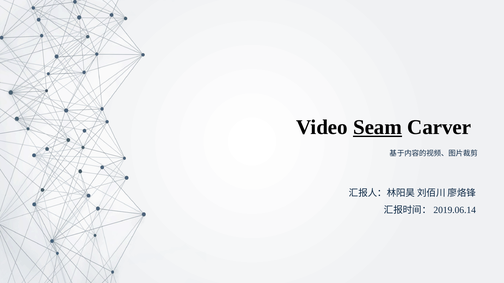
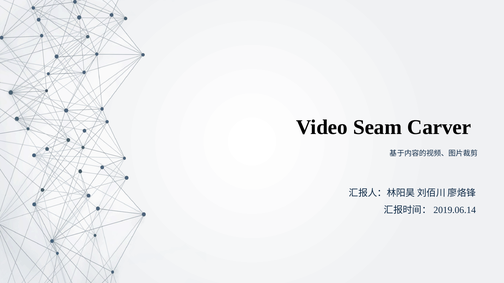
Seam underline: present -> none
